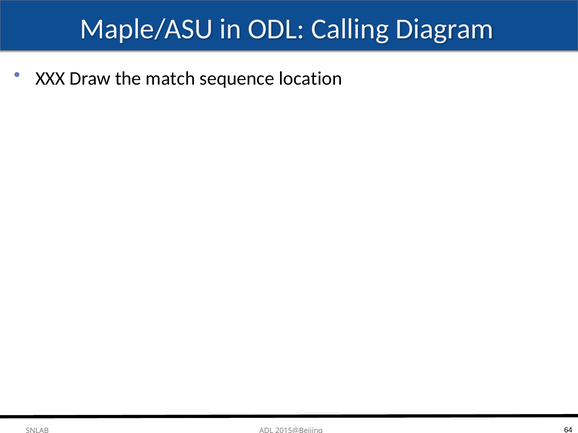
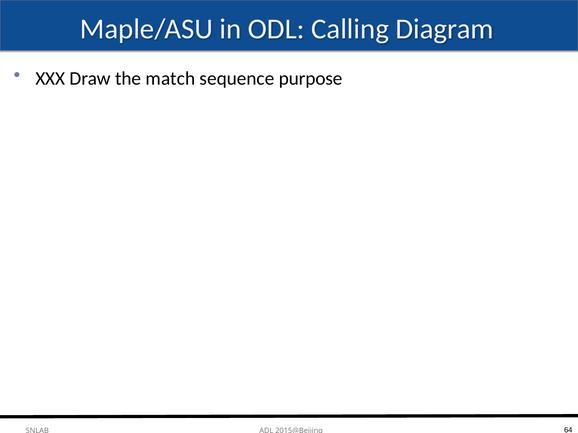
location: location -> purpose
